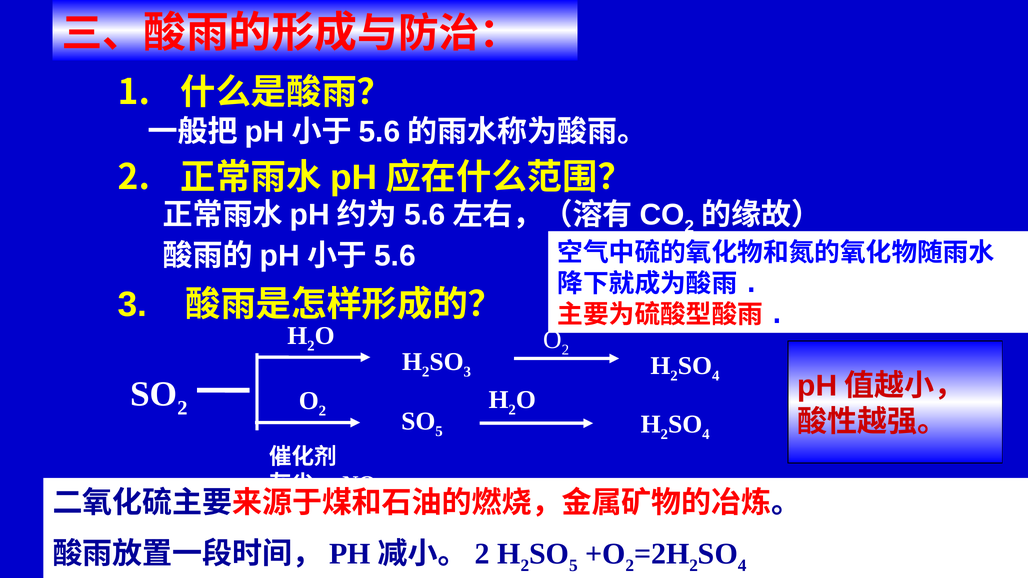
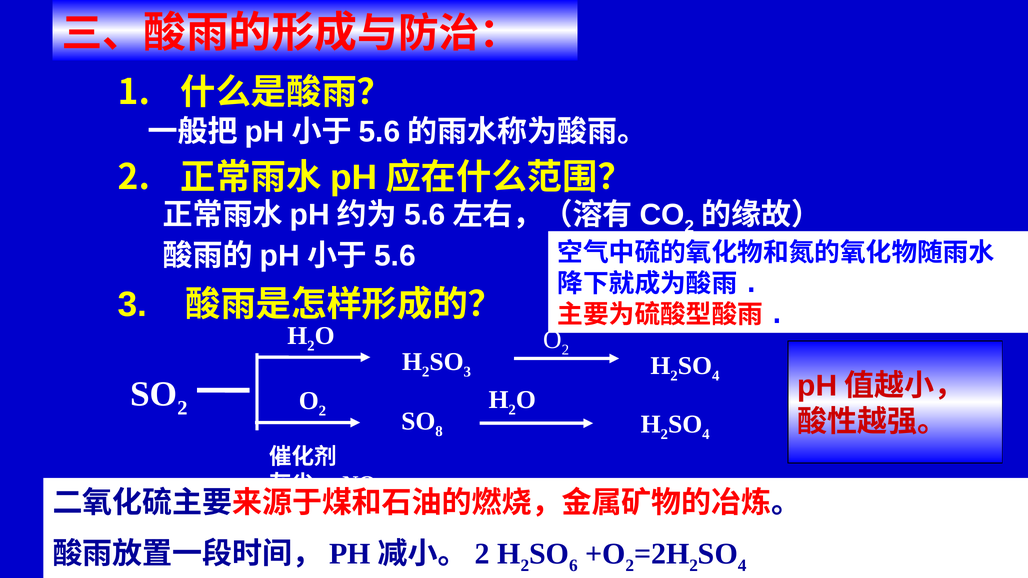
5 at (439, 432): 5 -> 8
5 at (573, 566): 5 -> 6
